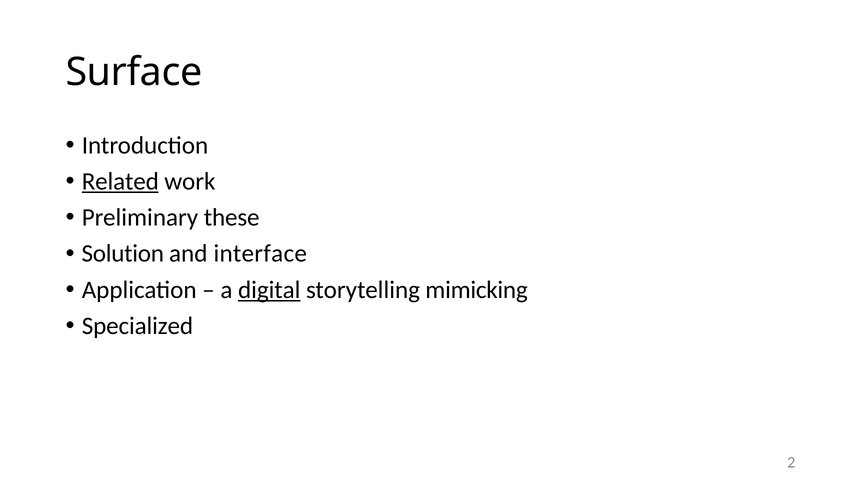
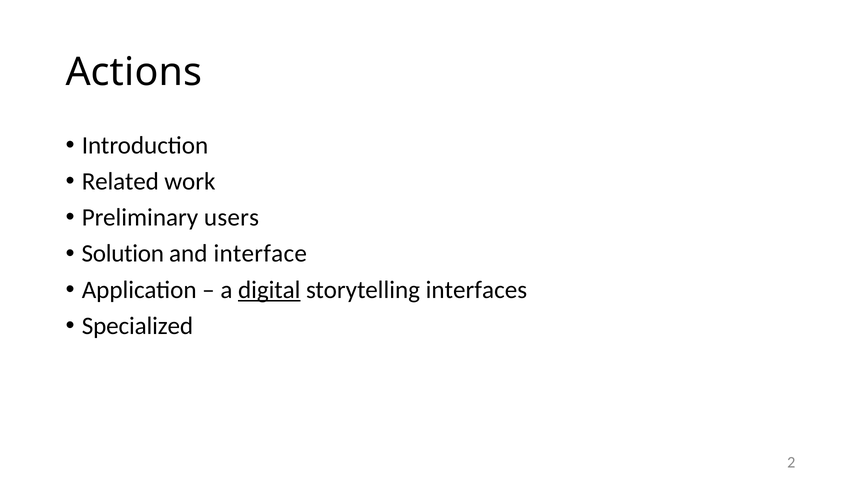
Surface: Surface -> Actions
Related underline: present -> none
these: these -> users
mimicking: mimicking -> interfaces
